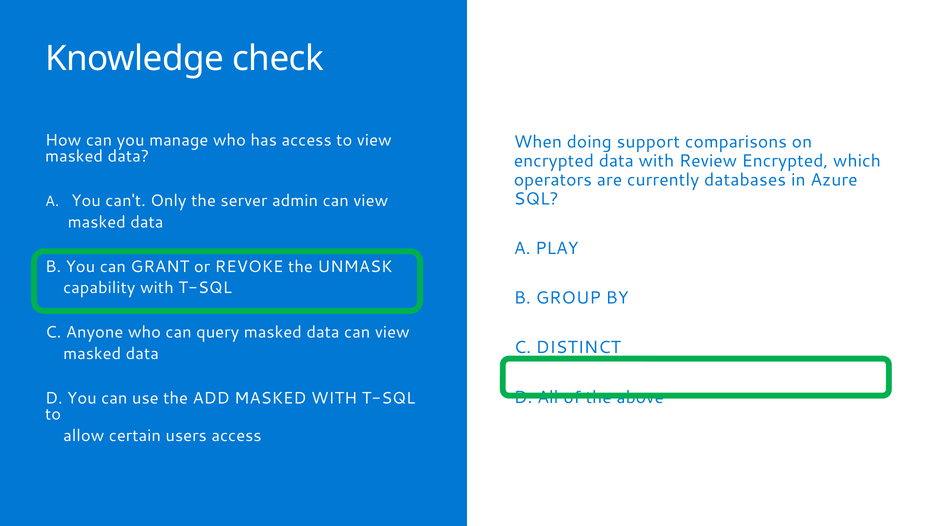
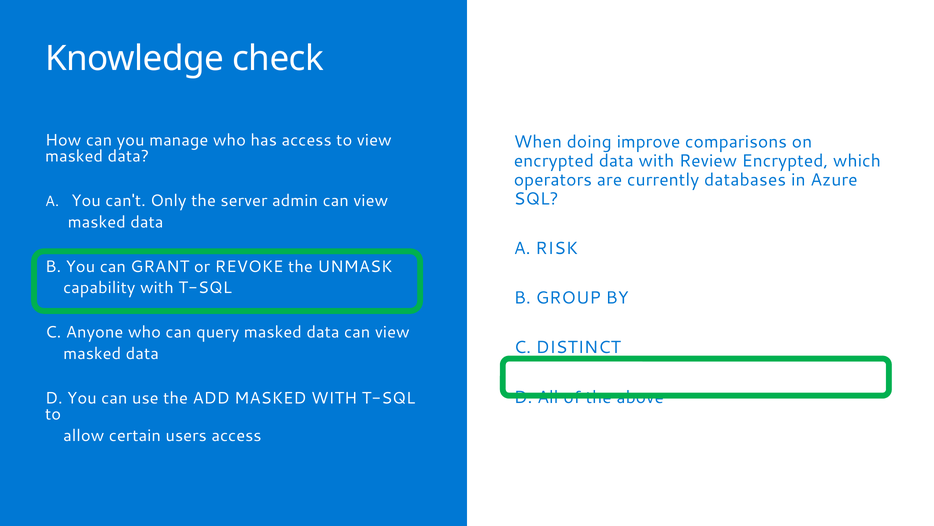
support: support -> improve
PLAY: PLAY -> RISK
